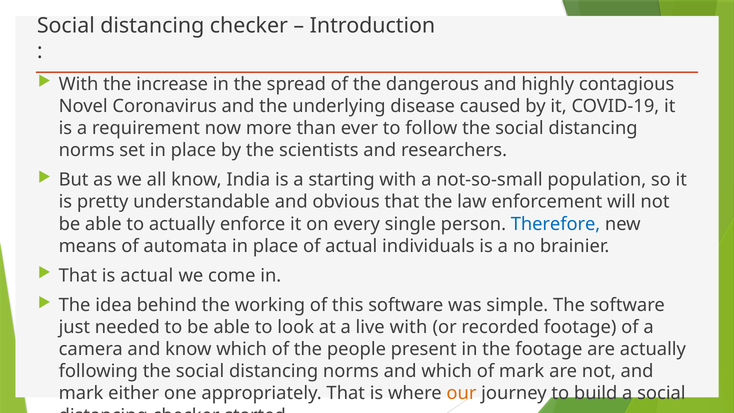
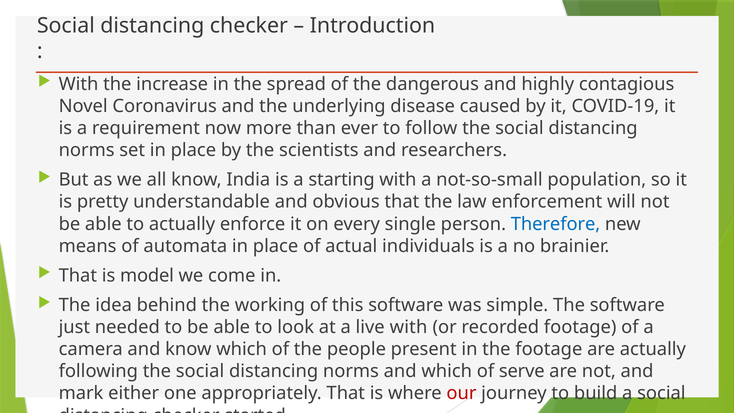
is actual: actual -> model
of mark: mark -> serve
our colour: orange -> red
